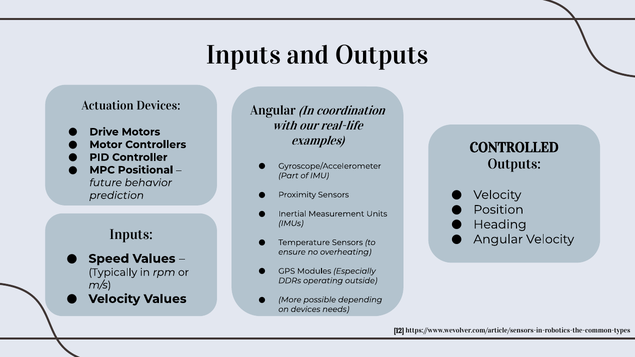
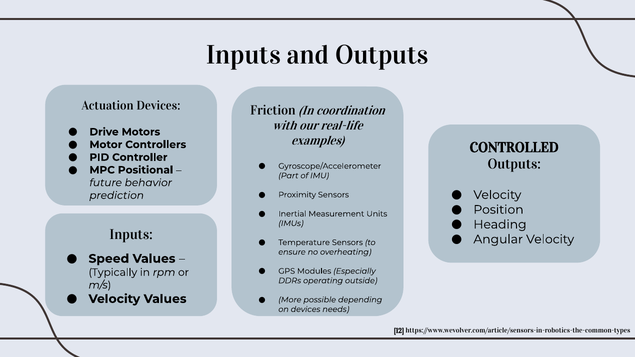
Angular at (273, 110): Angular -> Friction
